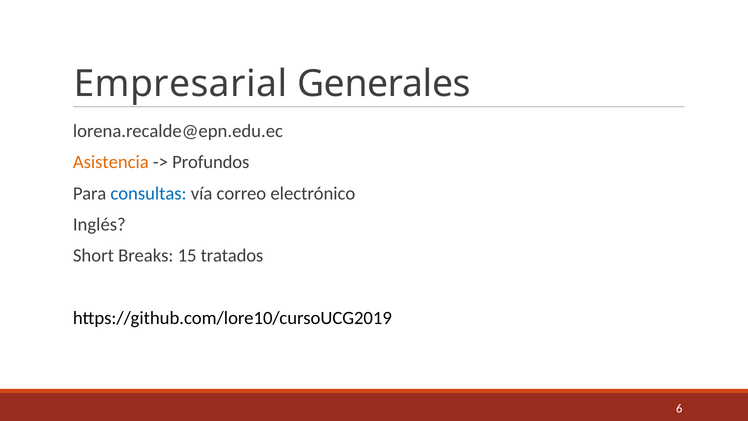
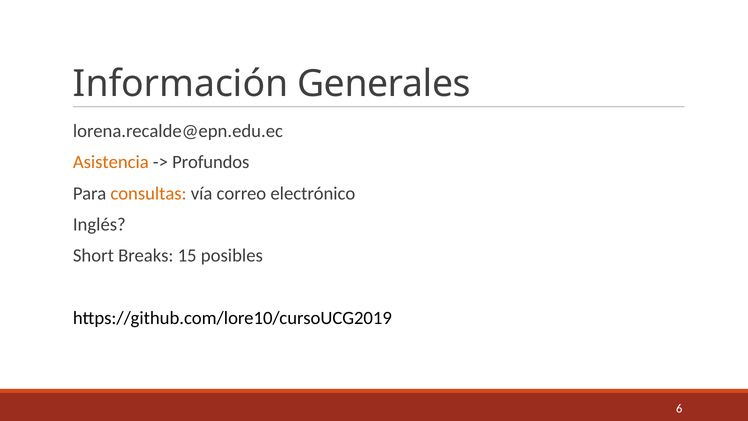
Empresarial: Empresarial -> Información
consultas colour: blue -> orange
tratados: tratados -> posibles
